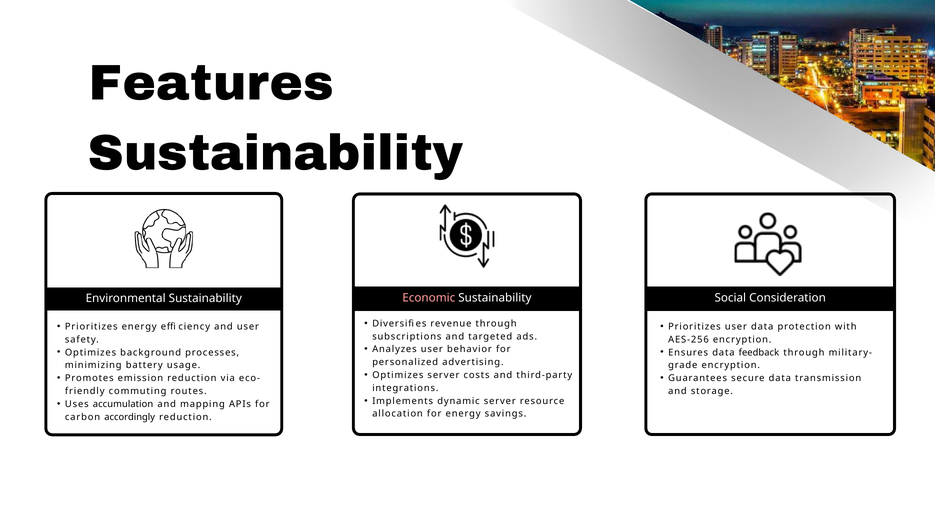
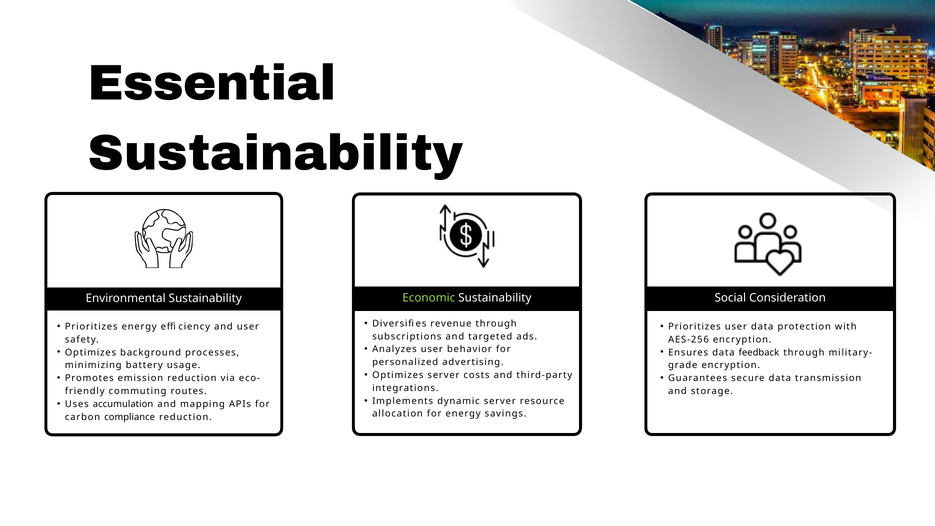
Features: Features -> Essential
Economic at (429, 298) colour: pink -> light green
accordingly: accordingly -> compliance
